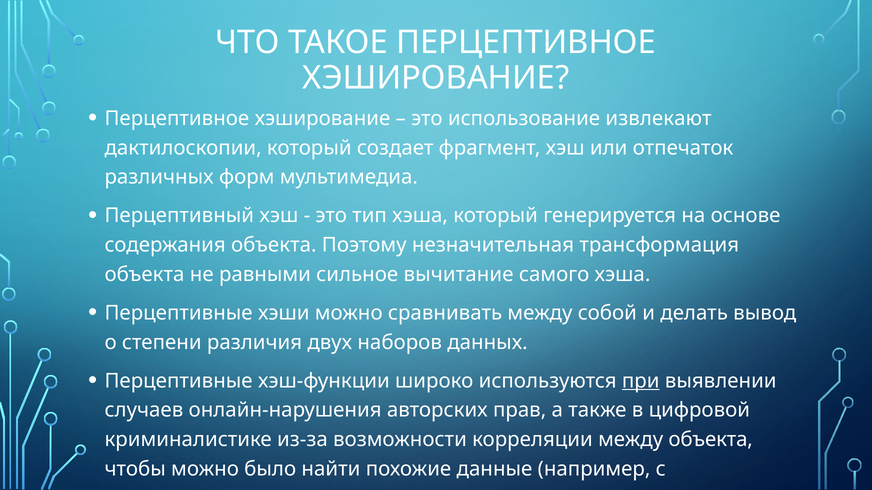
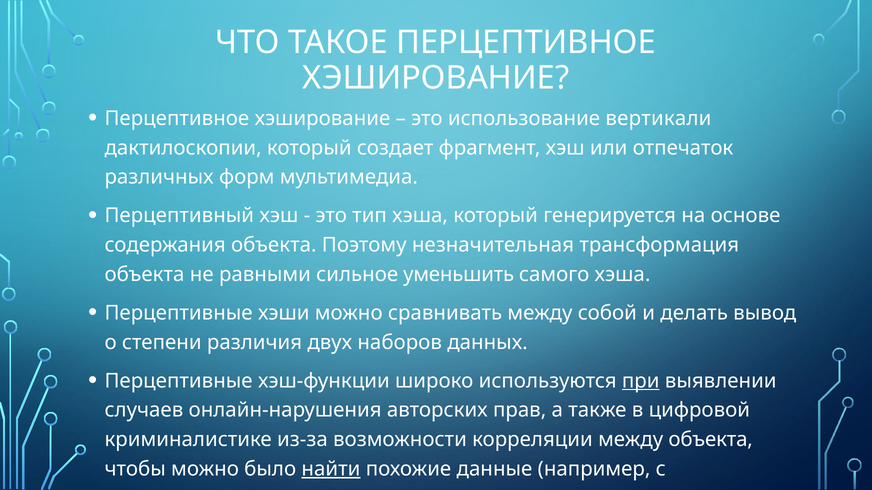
извлекают: извлекают -> вертикали
вычитание: вычитание -> уменьшить
найти underline: none -> present
